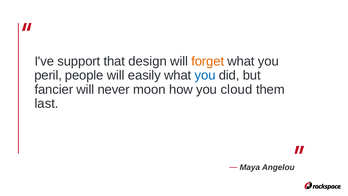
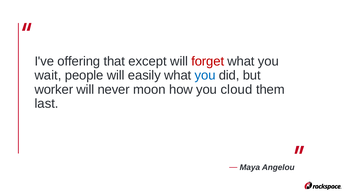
support: support -> offering
design: design -> except
forget colour: orange -> red
peril: peril -> wait
fancier: fancier -> worker
